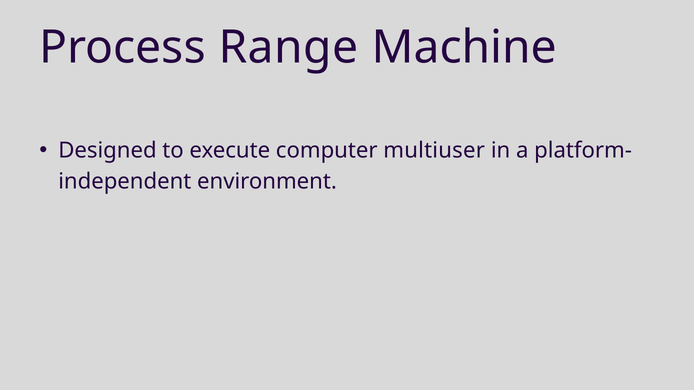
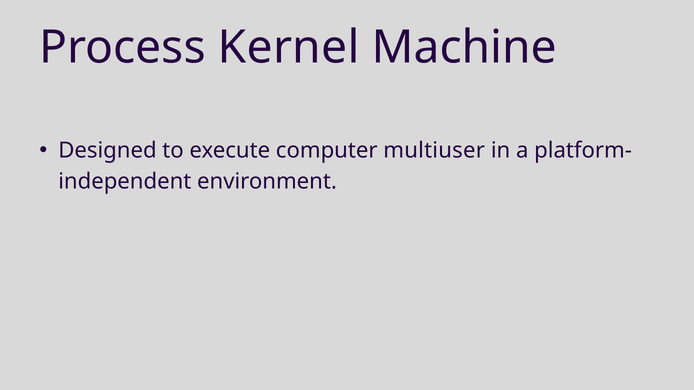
Range: Range -> Kernel
